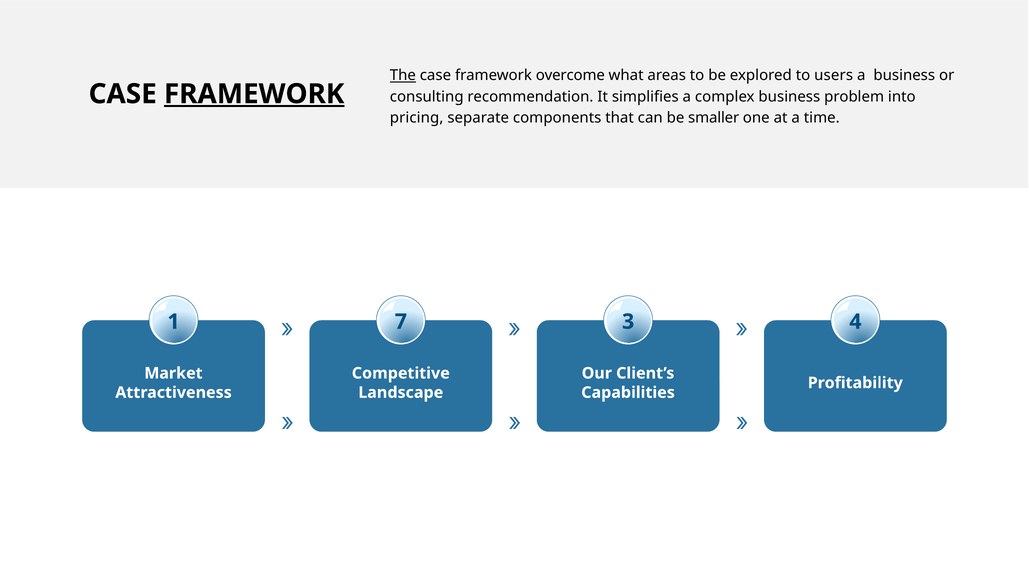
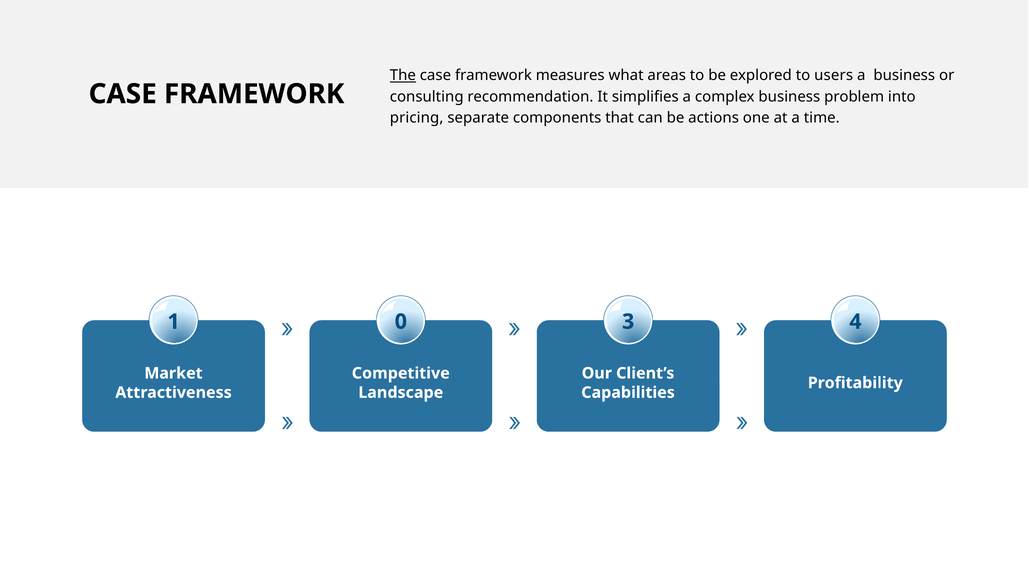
overcome: overcome -> measures
FRAMEWORK at (254, 94) underline: present -> none
smaller: smaller -> actions
7: 7 -> 0
